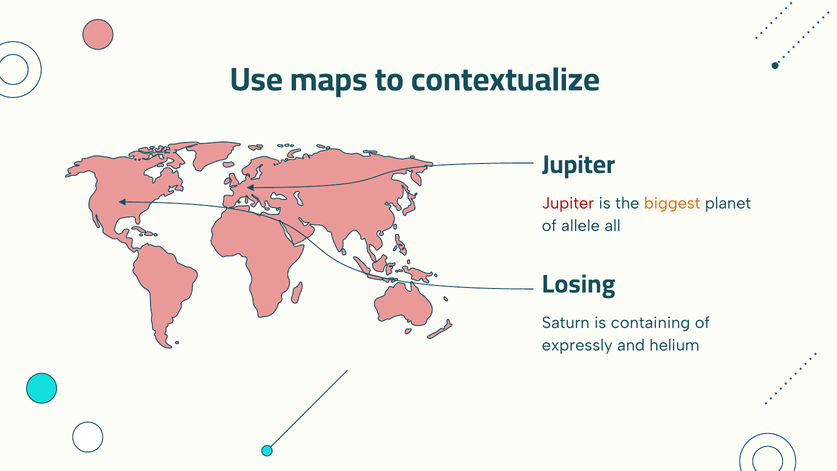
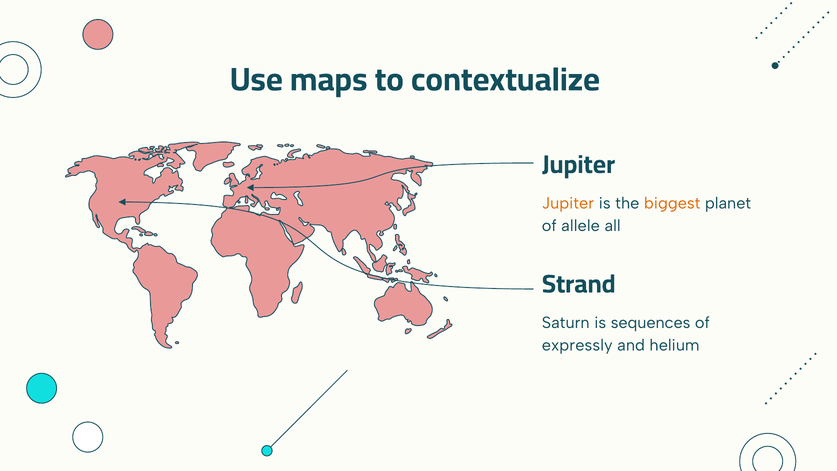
Jupiter at (568, 203) colour: red -> orange
Losing: Losing -> Strand
containing: containing -> sequences
